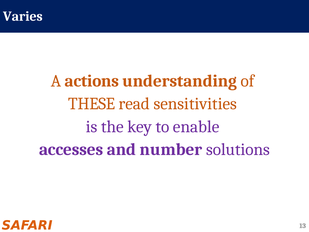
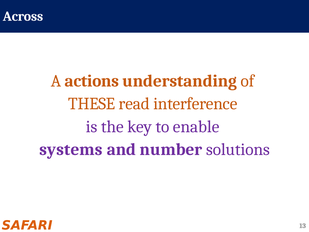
Varies: Varies -> Across
sensitivities: sensitivities -> interference
accesses: accesses -> systems
